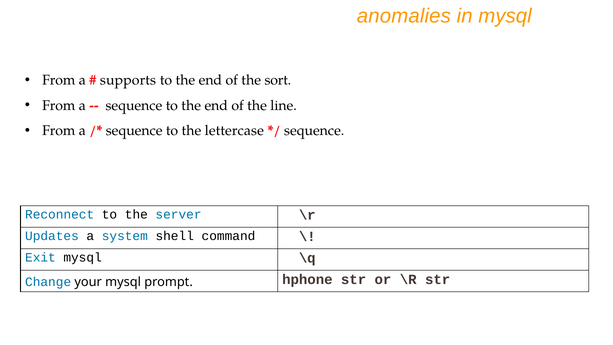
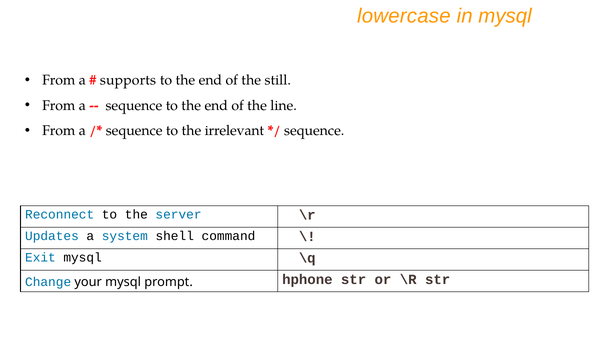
anomalies: anomalies -> lowercase
sort: sort -> still
lettercase: lettercase -> irrelevant
